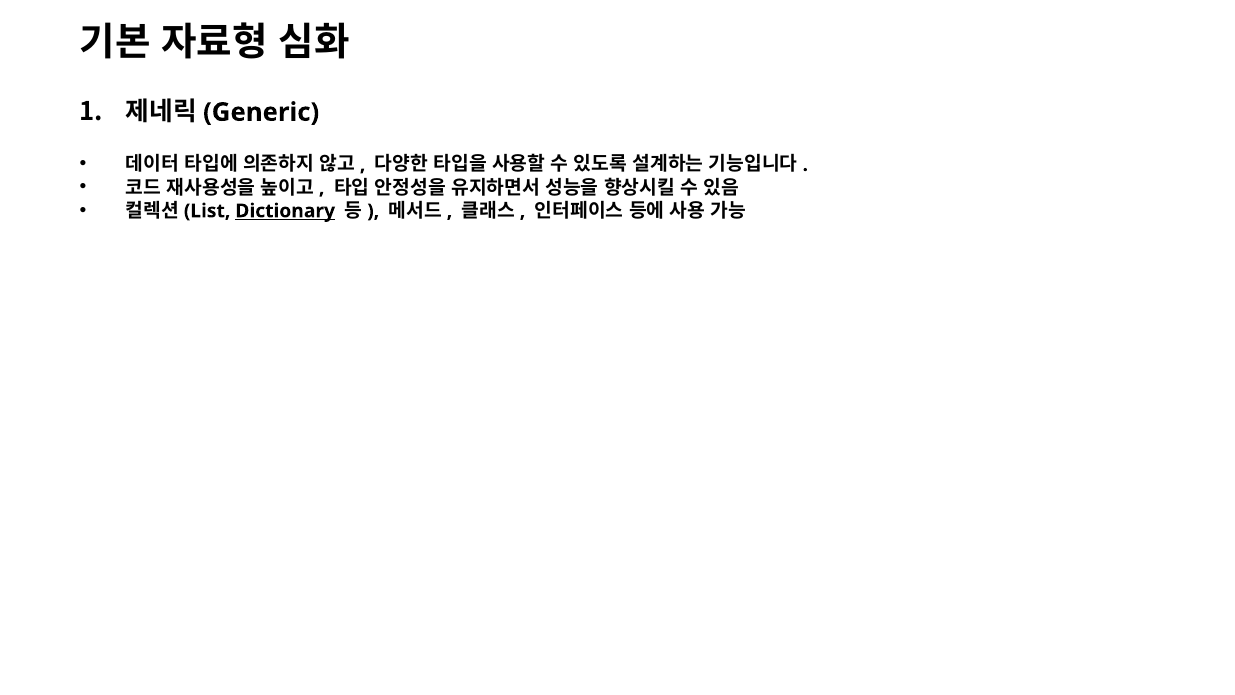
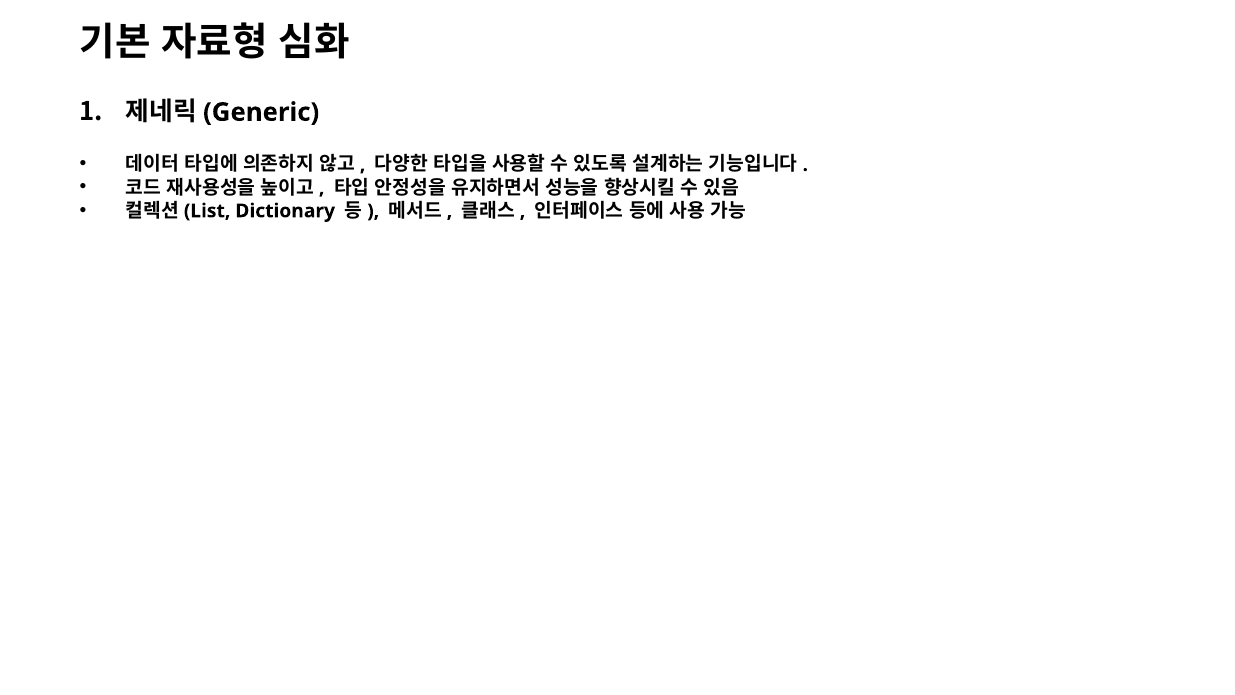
Dictionary underline: present -> none
